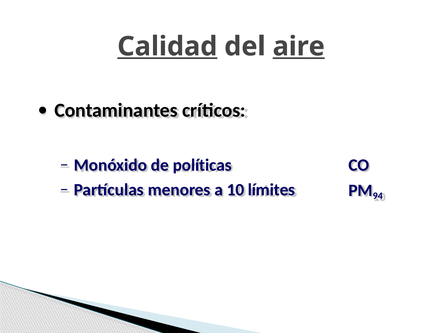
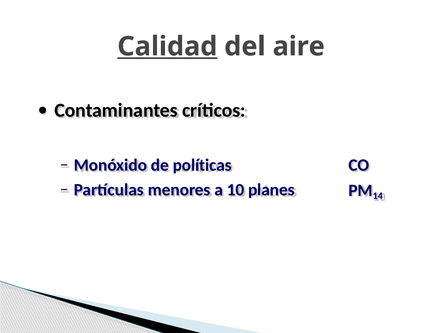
aire underline: present -> none
límites: límites -> planes
94: 94 -> 14
